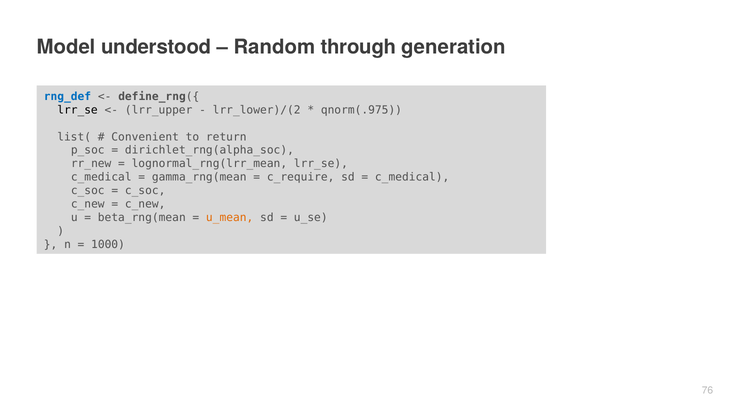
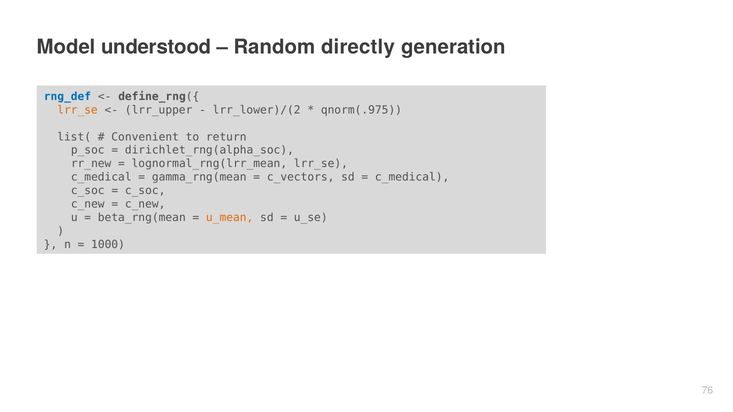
through: through -> directly
lrr_se at (78, 110) colour: black -> orange
c_require: c_require -> c_vectors
